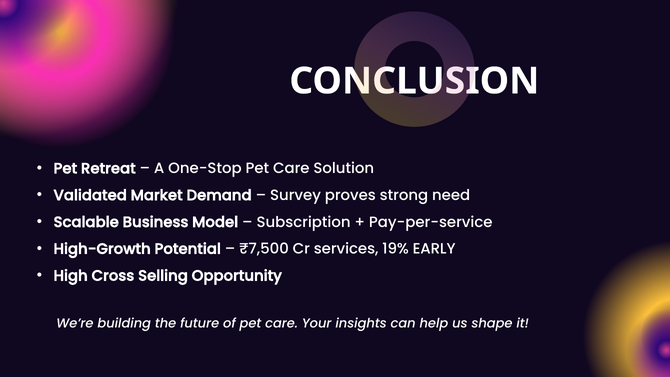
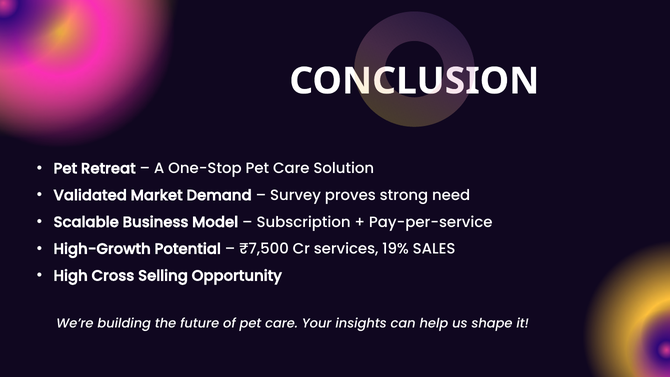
EARLY: EARLY -> SALES
